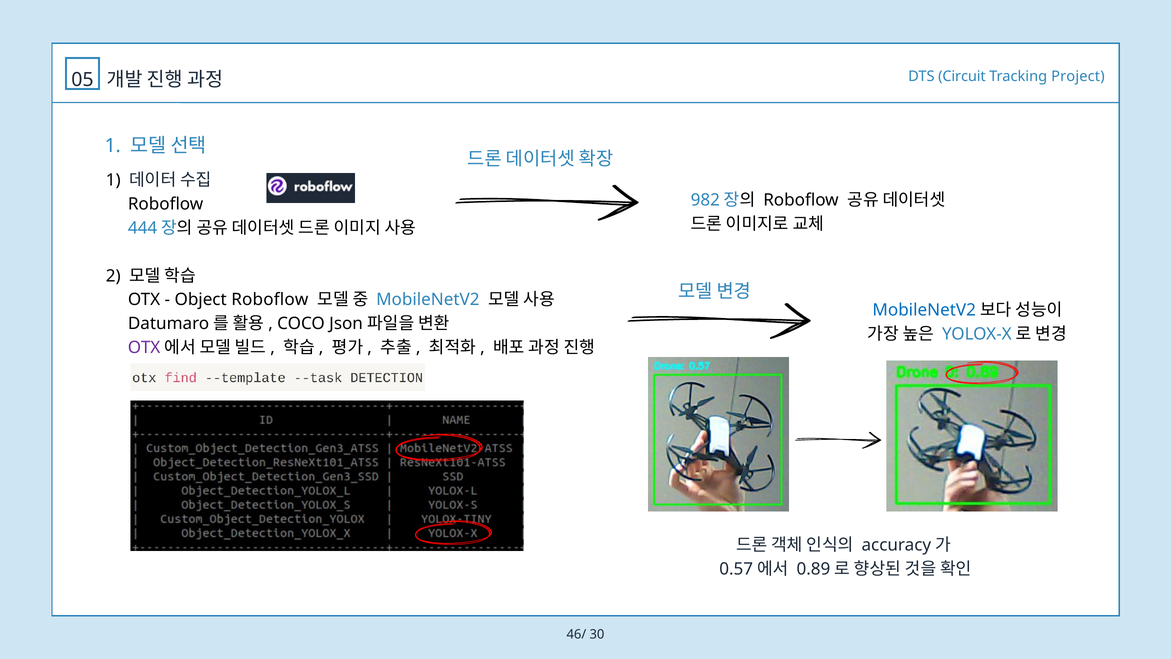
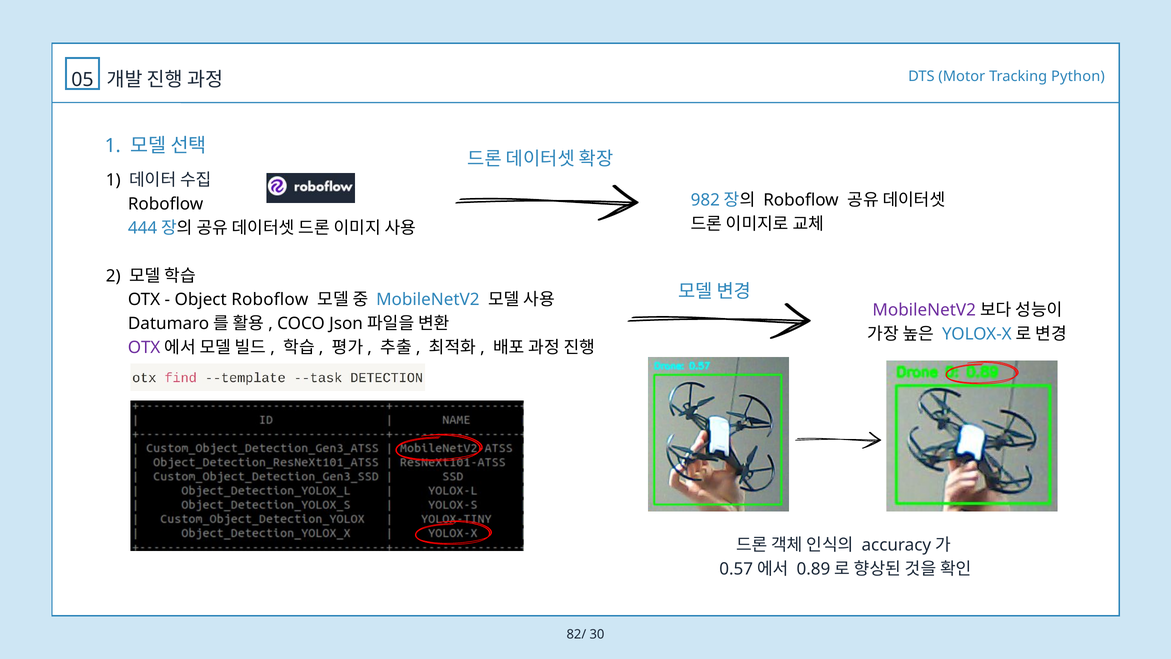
Circuit: Circuit -> Motor
Project: Project -> Python
MobileNetV2 at (924, 310) colour: blue -> purple
46/: 46/ -> 82/
